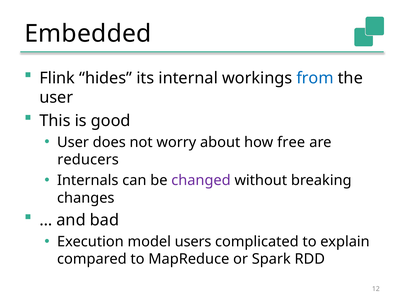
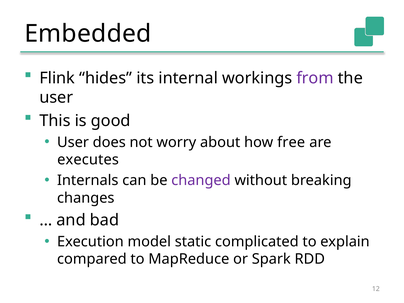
from colour: blue -> purple
reducers: reducers -> executes
users: users -> static
